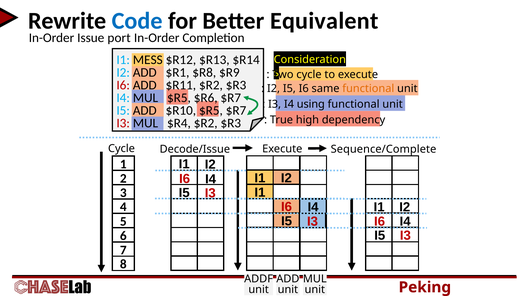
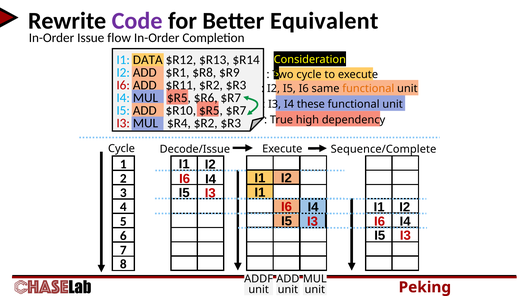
Code colour: blue -> purple
port: port -> flow
MESS: MESS -> DATA
using: using -> these
